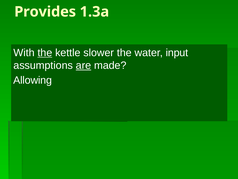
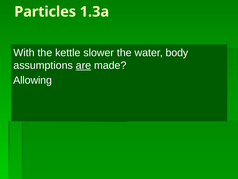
Provides: Provides -> Particles
the at (45, 53) underline: present -> none
input: input -> body
